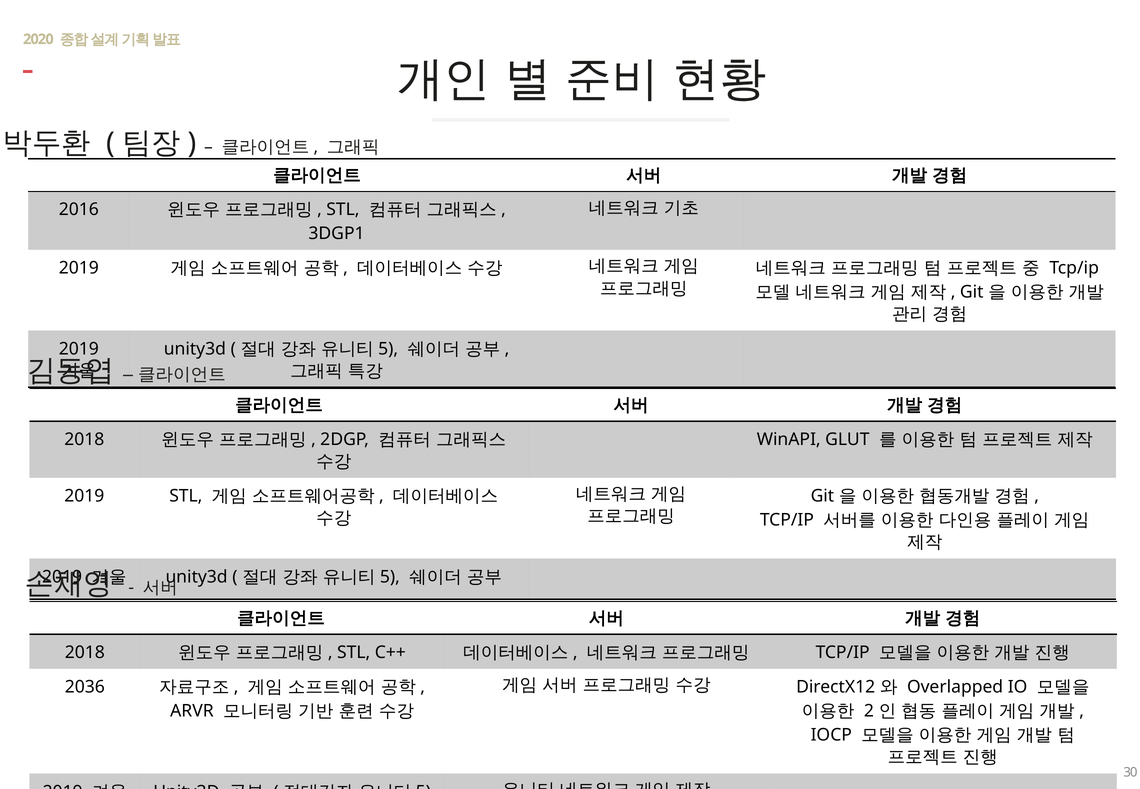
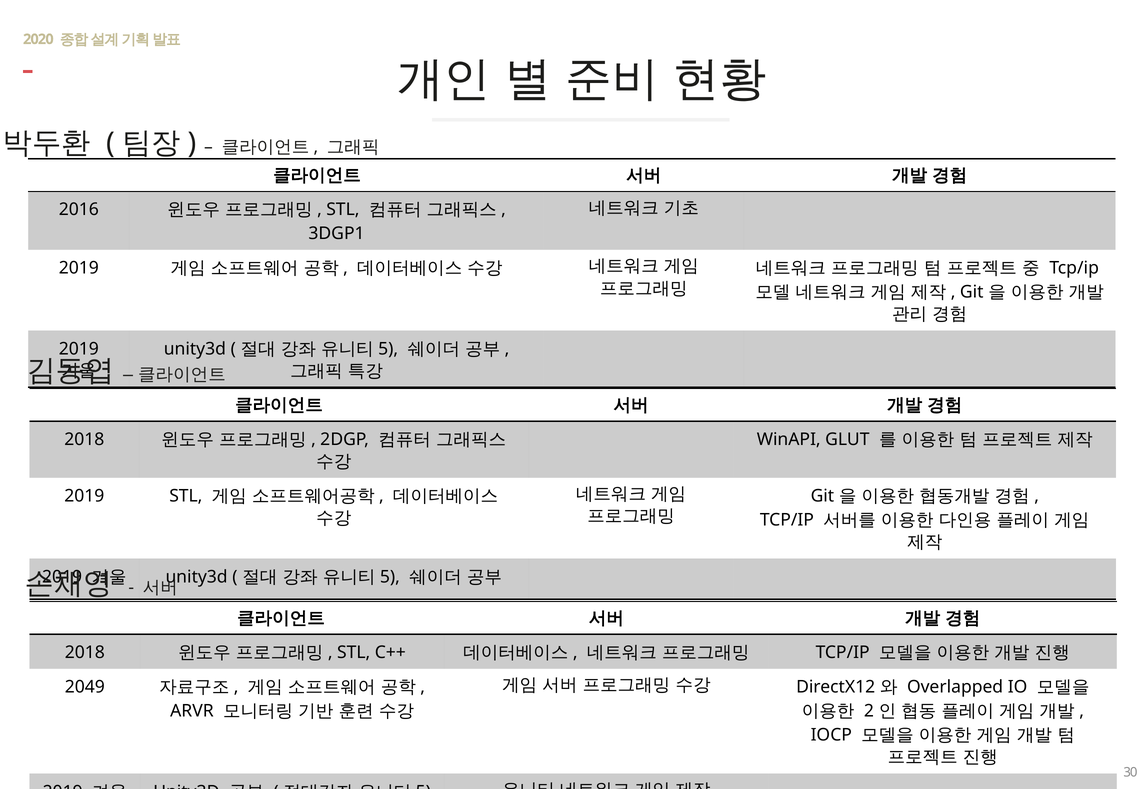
2036: 2036 -> 2049
